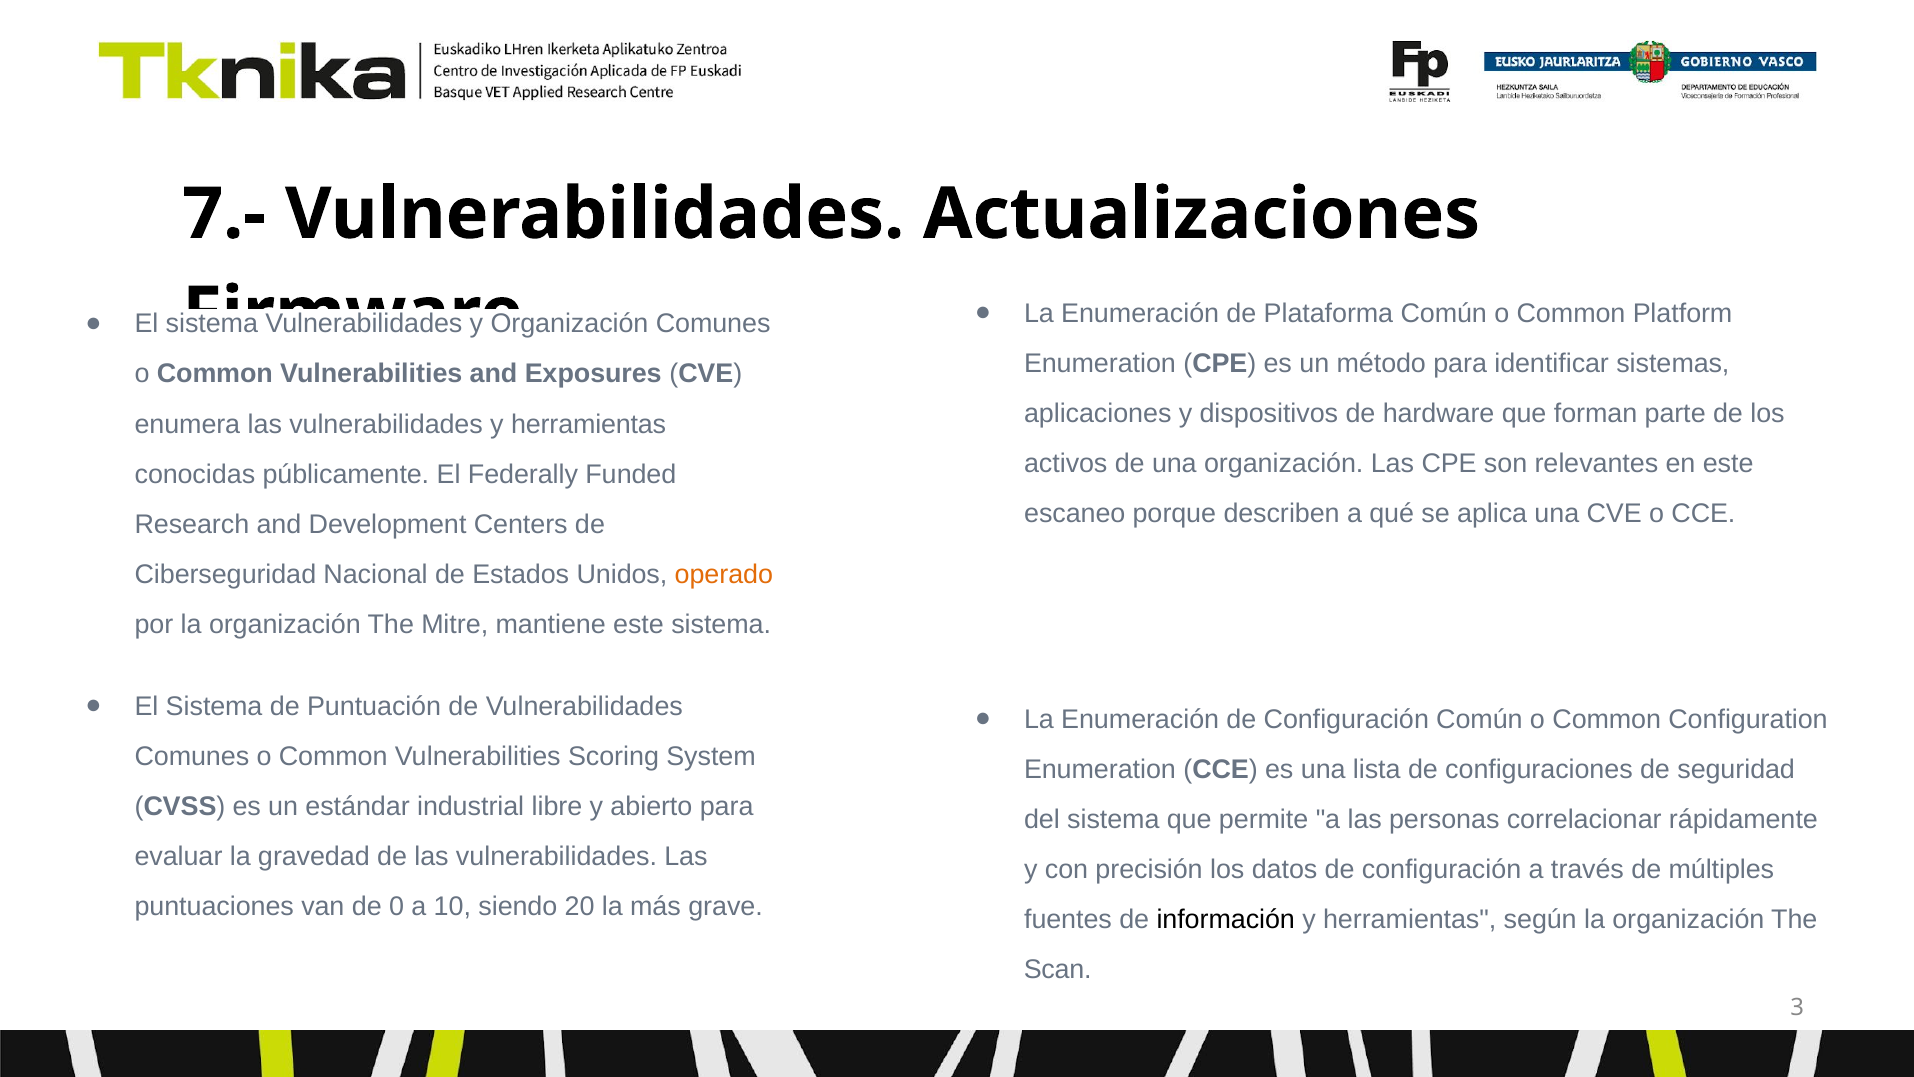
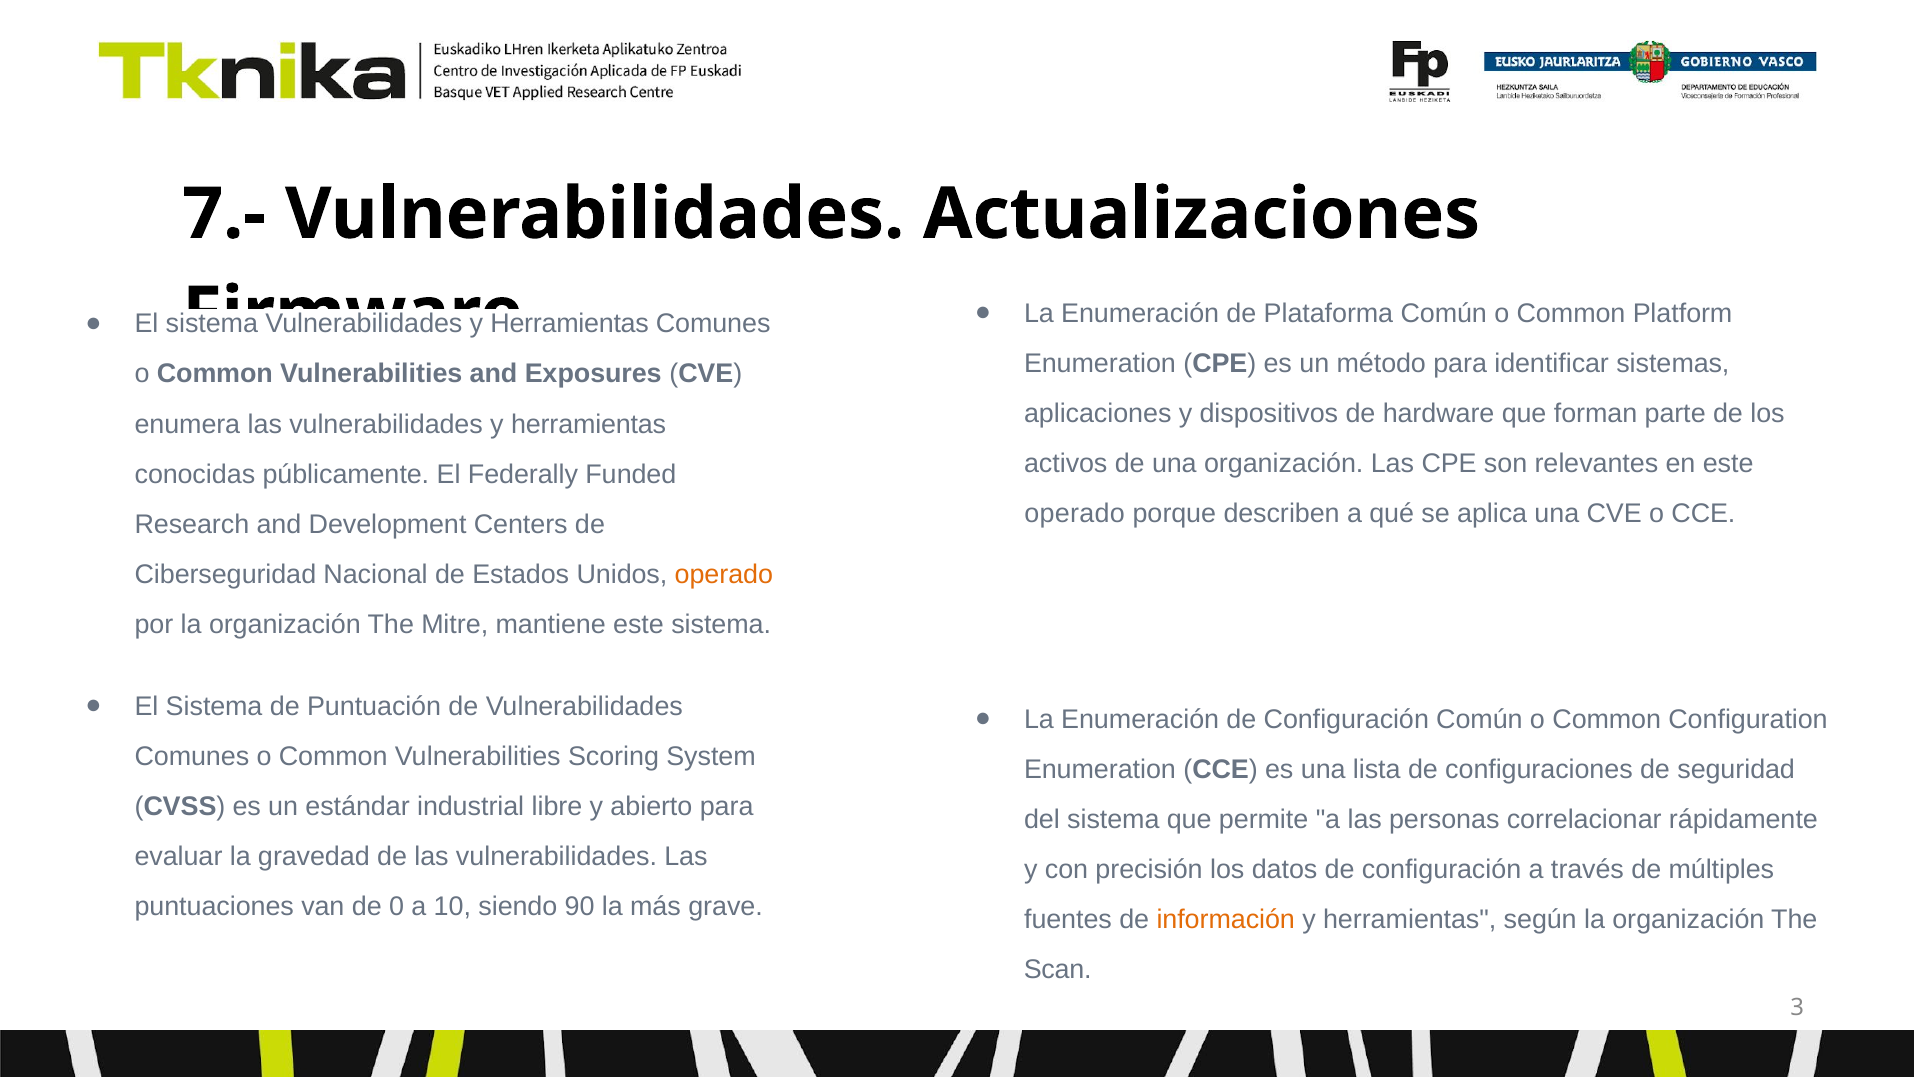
Organización at (569, 324): Organización -> Herramientas
escaneo at (1075, 513): escaneo -> operado
20: 20 -> 90
información colour: black -> orange
